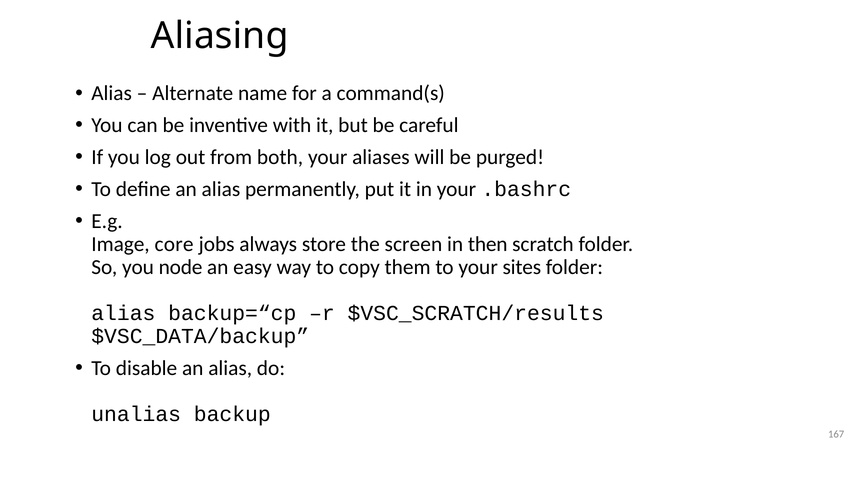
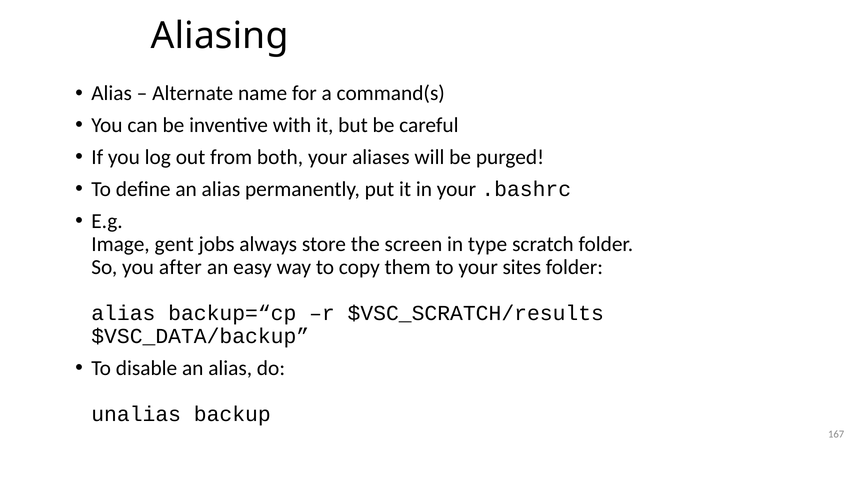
core: core -> gent
then: then -> type
node: node -> after
